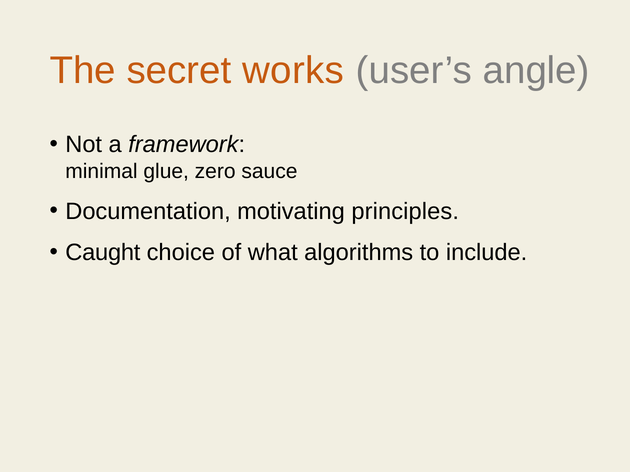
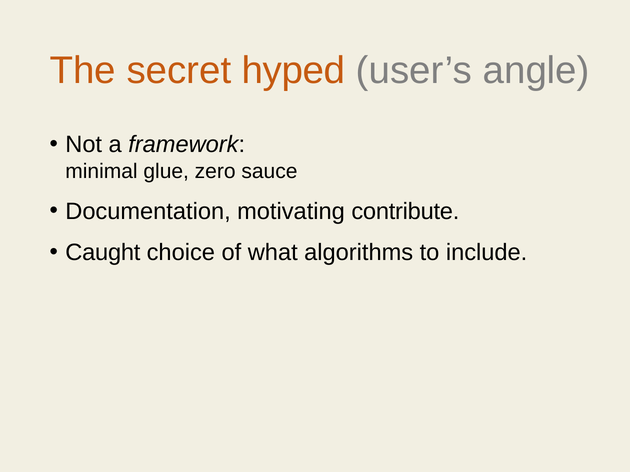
works: works -> hyped
principles: principles -> contribute
